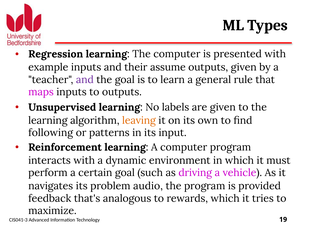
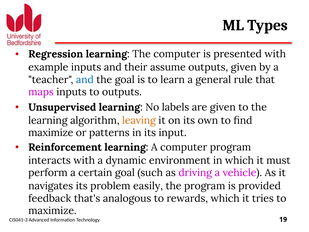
and at (85, 80) colour: purple -> blue
following at (51, 133): following -> maximize
audio: audio -> easily
